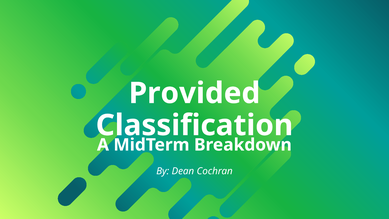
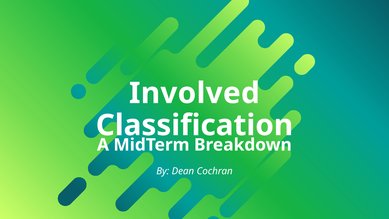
Provided: Provided -> Involved
